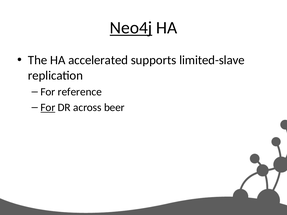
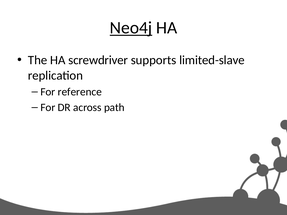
accelerated: accelerated -> screwdriver
For at (48, 108) underline: present -> none
beer: beer -> path
